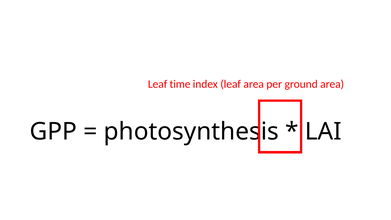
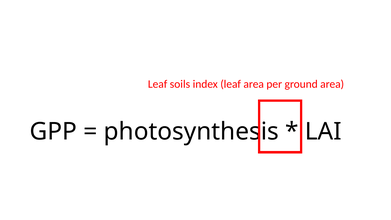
time: time -> soils
